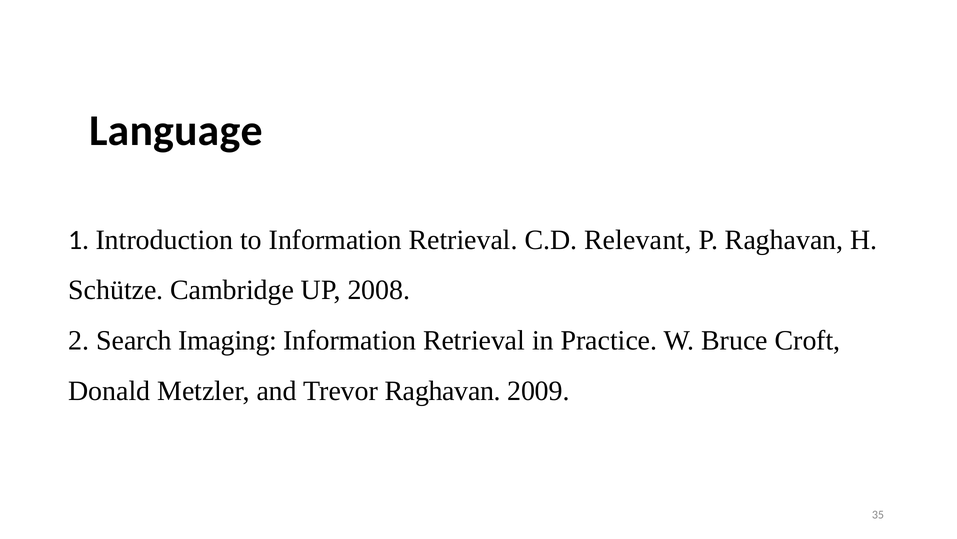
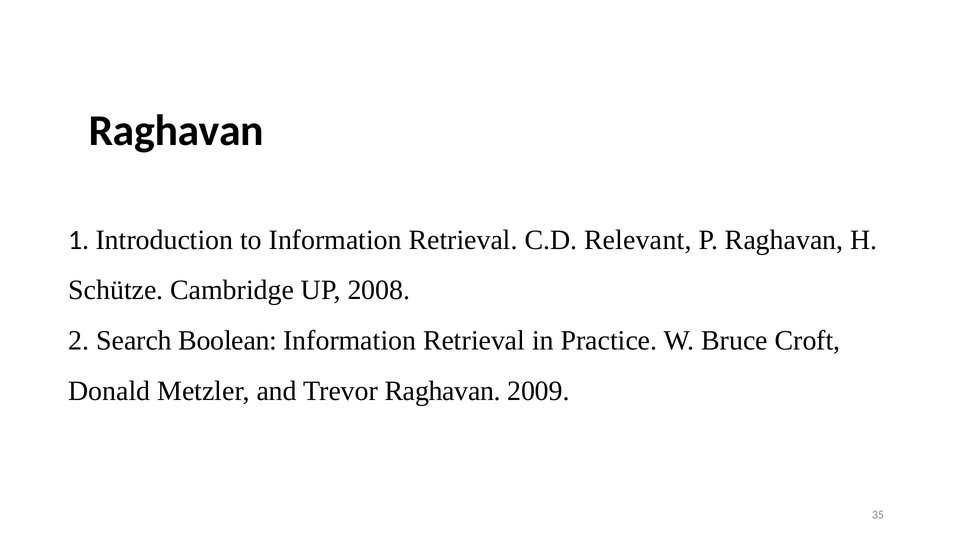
Language at (176, 131): Language -> Raghavan
Imaging: Imaging -> Boolean
